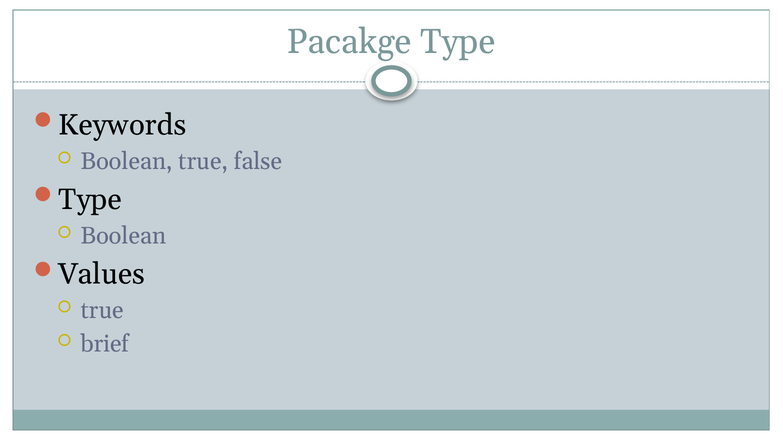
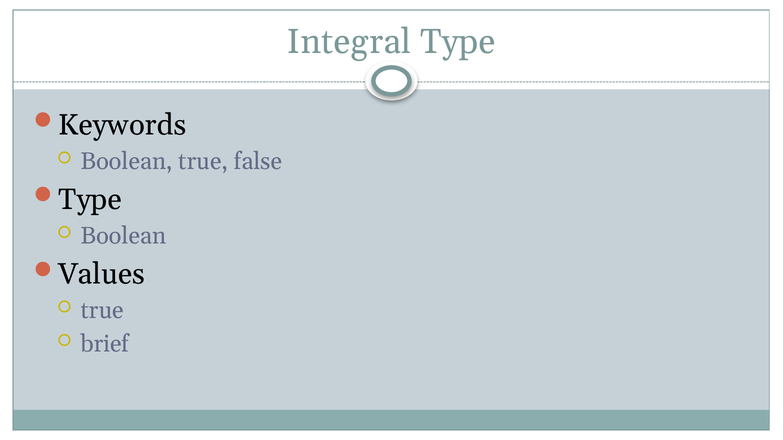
Pacakge: Pacakge -> Integral
